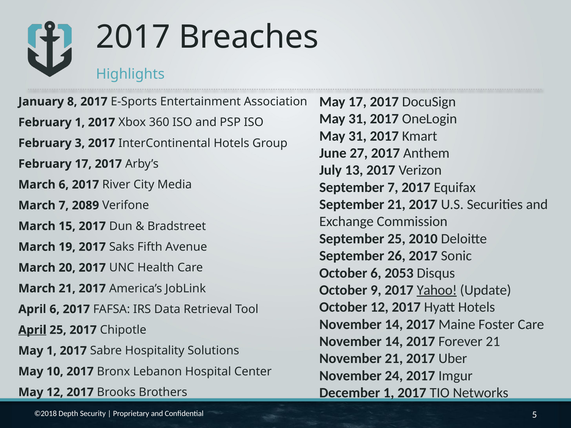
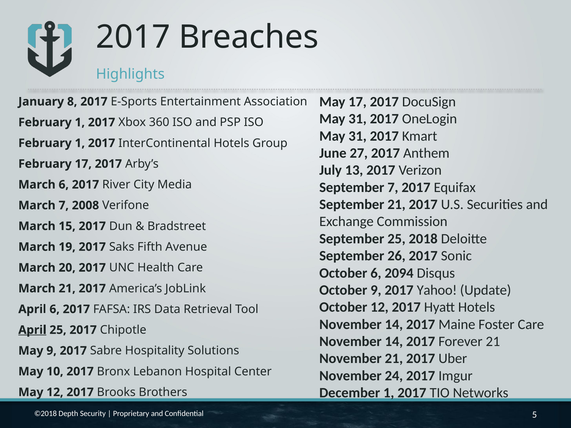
3 at (80, 143): 3 -> 1
2089: 2089 -> 2008
2010: 2010 -> 2018
2053: 2053 -> 2094
Yahoo underline: present -> none
May 1: 1 -> 9
